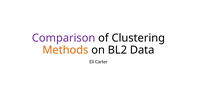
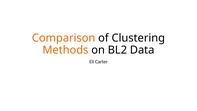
Comparison colour: purple -> orange
